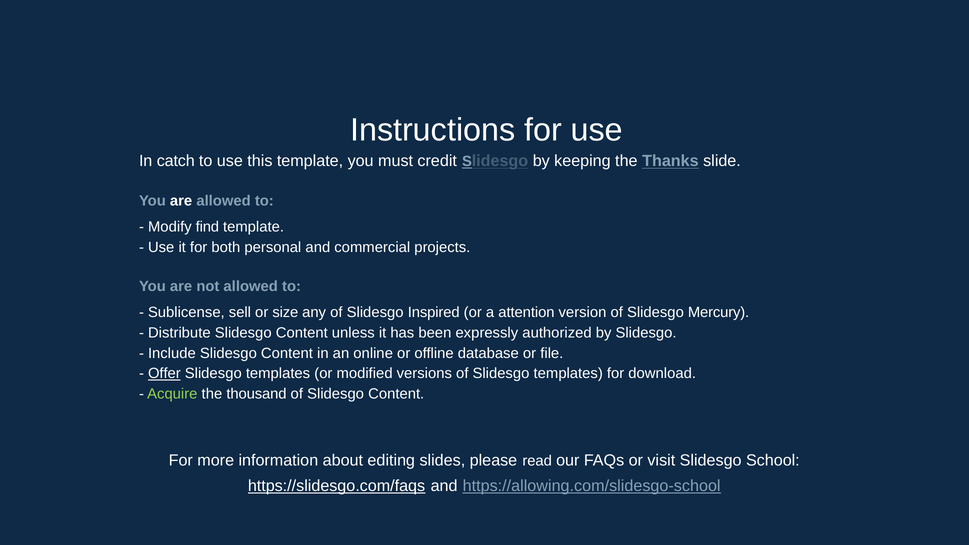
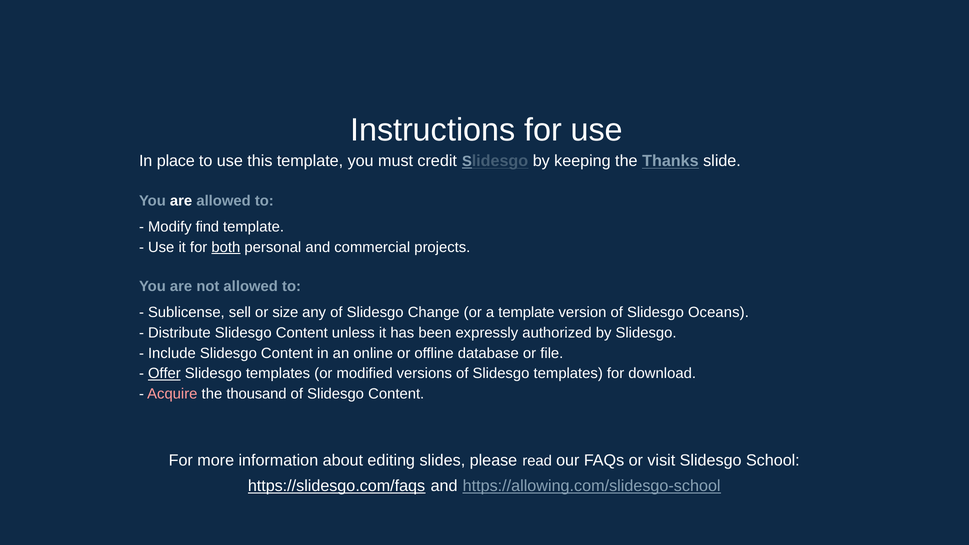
catch: catch -> place
both underline: none -> present
Inspired: Inspired -> Change
a attention: attention -> template
Mercury: Mercury -> Oceans
Acquire colour: light green -> pink
